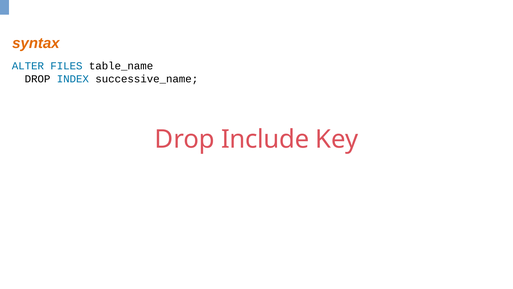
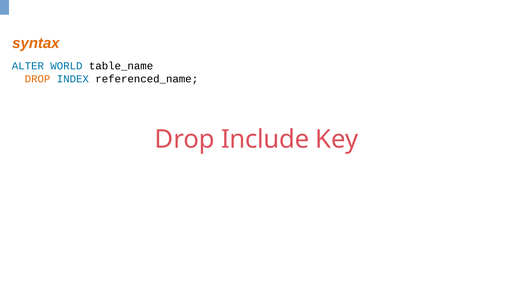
FILES: FILES -> WORLD
DROP at (38, 79) colour: black -> orange
successive_name: successive_name -> referenced_name
